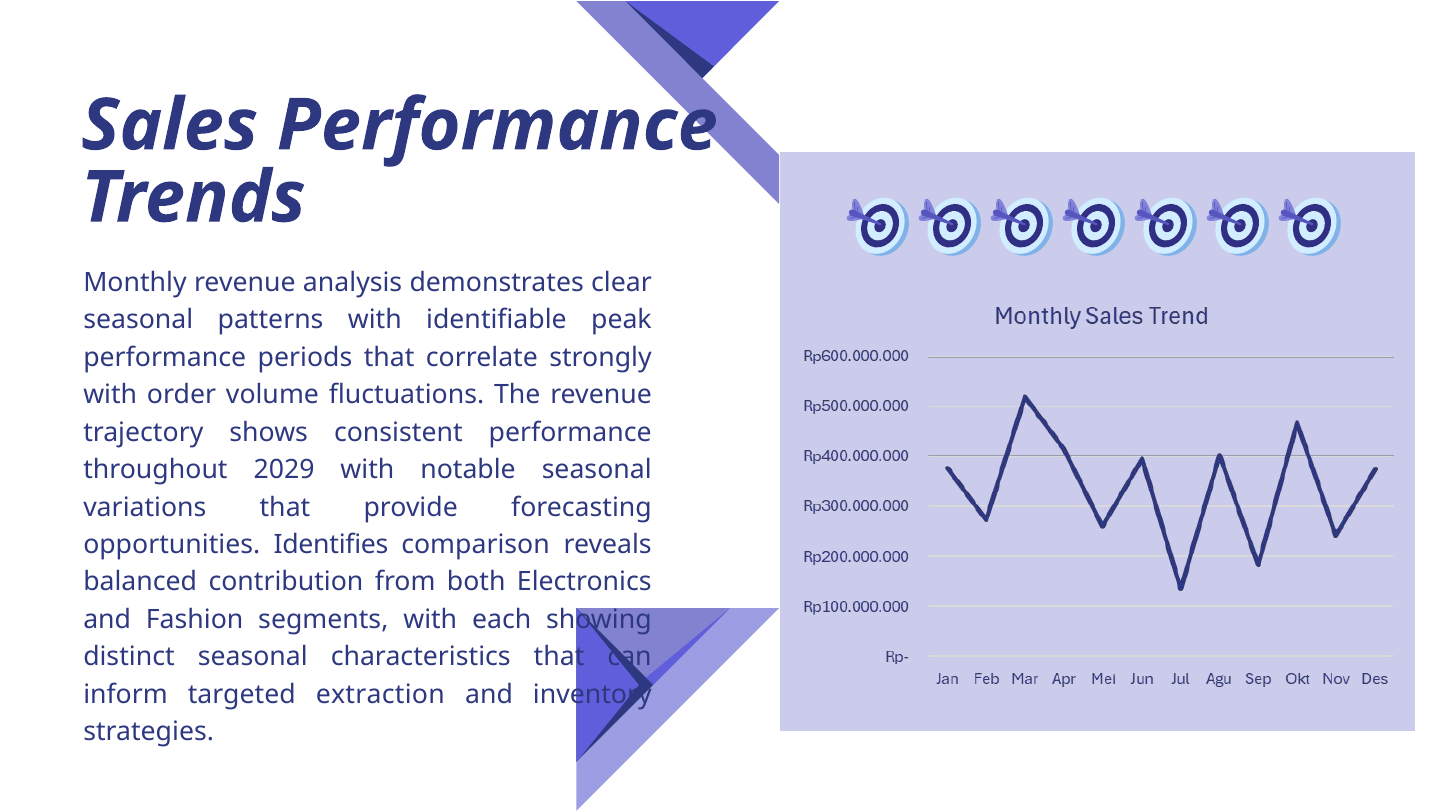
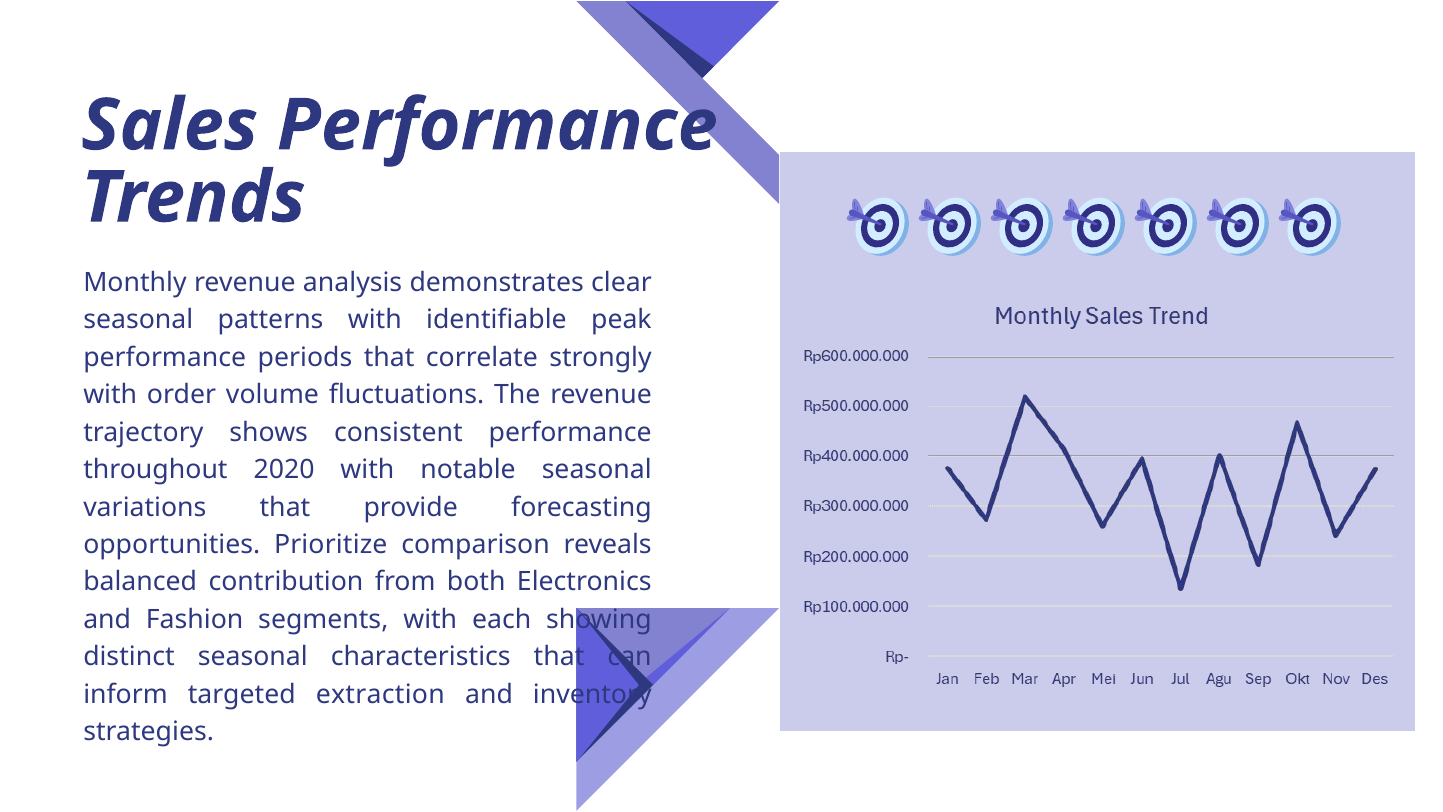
2029: 2029 -> 2020
Identifies: Identifies -> Prioritize
